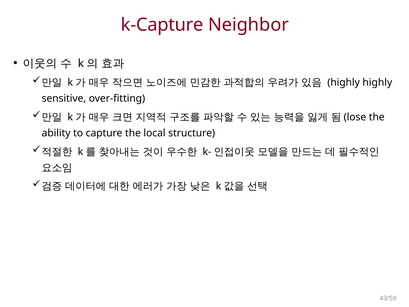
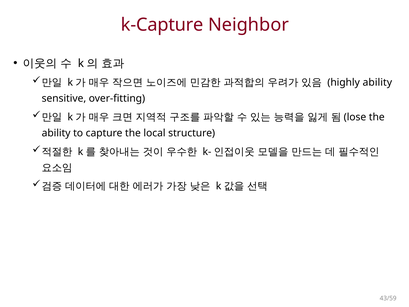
highly highly: highly -> ability
